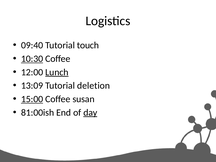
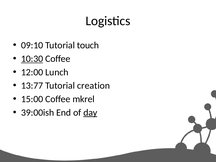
09:40: 09:40 -> 09:10
Lunch underline: present -> none
13:09: 13:09 -> 13:77
deletion: deletion -> creation
15:00 underline: present -> none
susan: susan -> mkrel
81:00ish: 81:00ish -> 39:00ish
